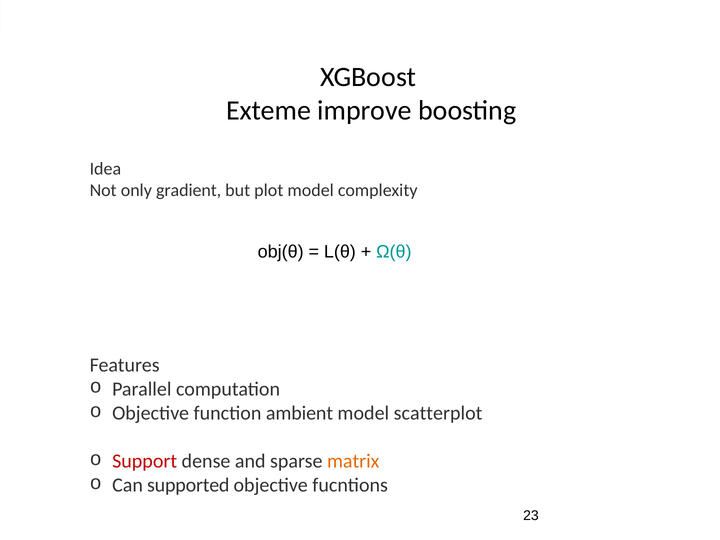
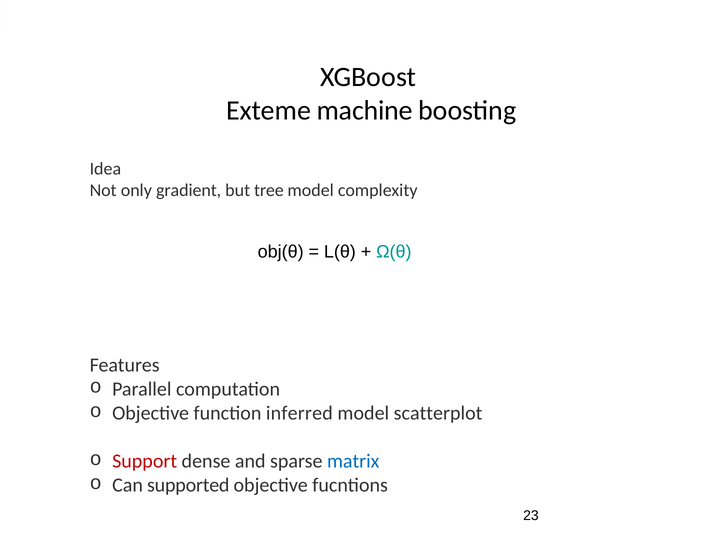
improve: improve -> machine
plot: plot -> tree
ambient: ambient -> inferred
matrix colour: orange -> blue
